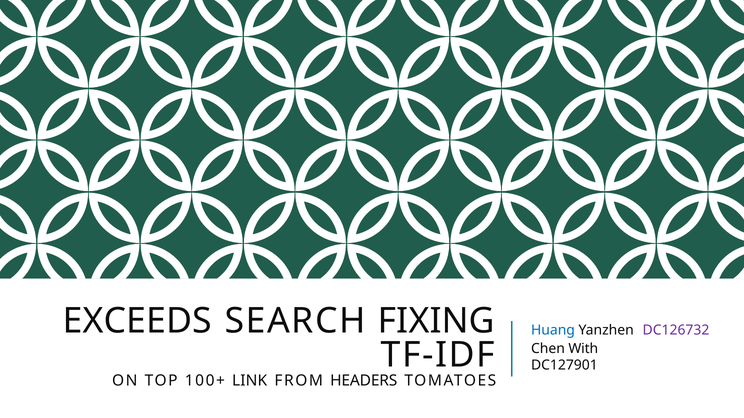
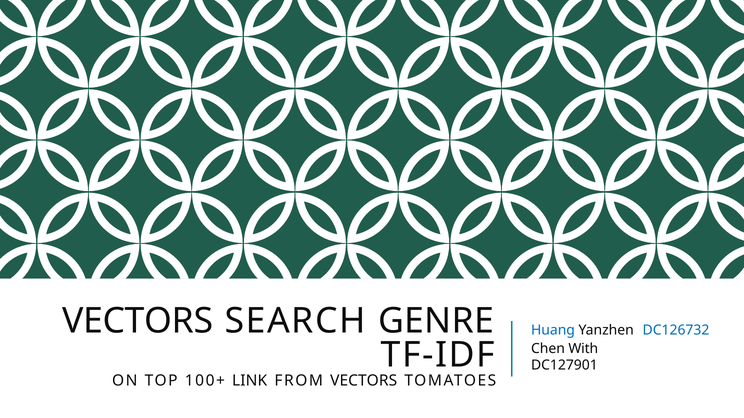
EXCEEDS at (137, 321): EXCEEDS -> VECTORS
FIXING: FIXING -> GENRE
DC126732 colour: purple -> blue
FROM HEADERS: HEADERS -> VECTORS
